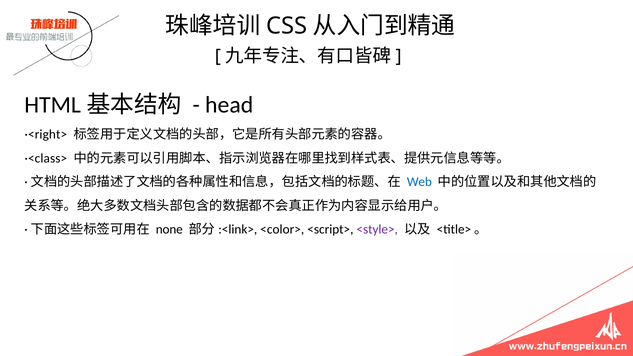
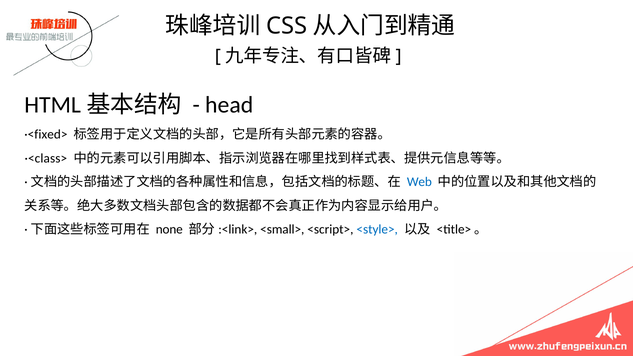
·<right>: ·<right> -> ·<fixed>
<color>: <color> -> <small>
<style> colour: purple -> blue
